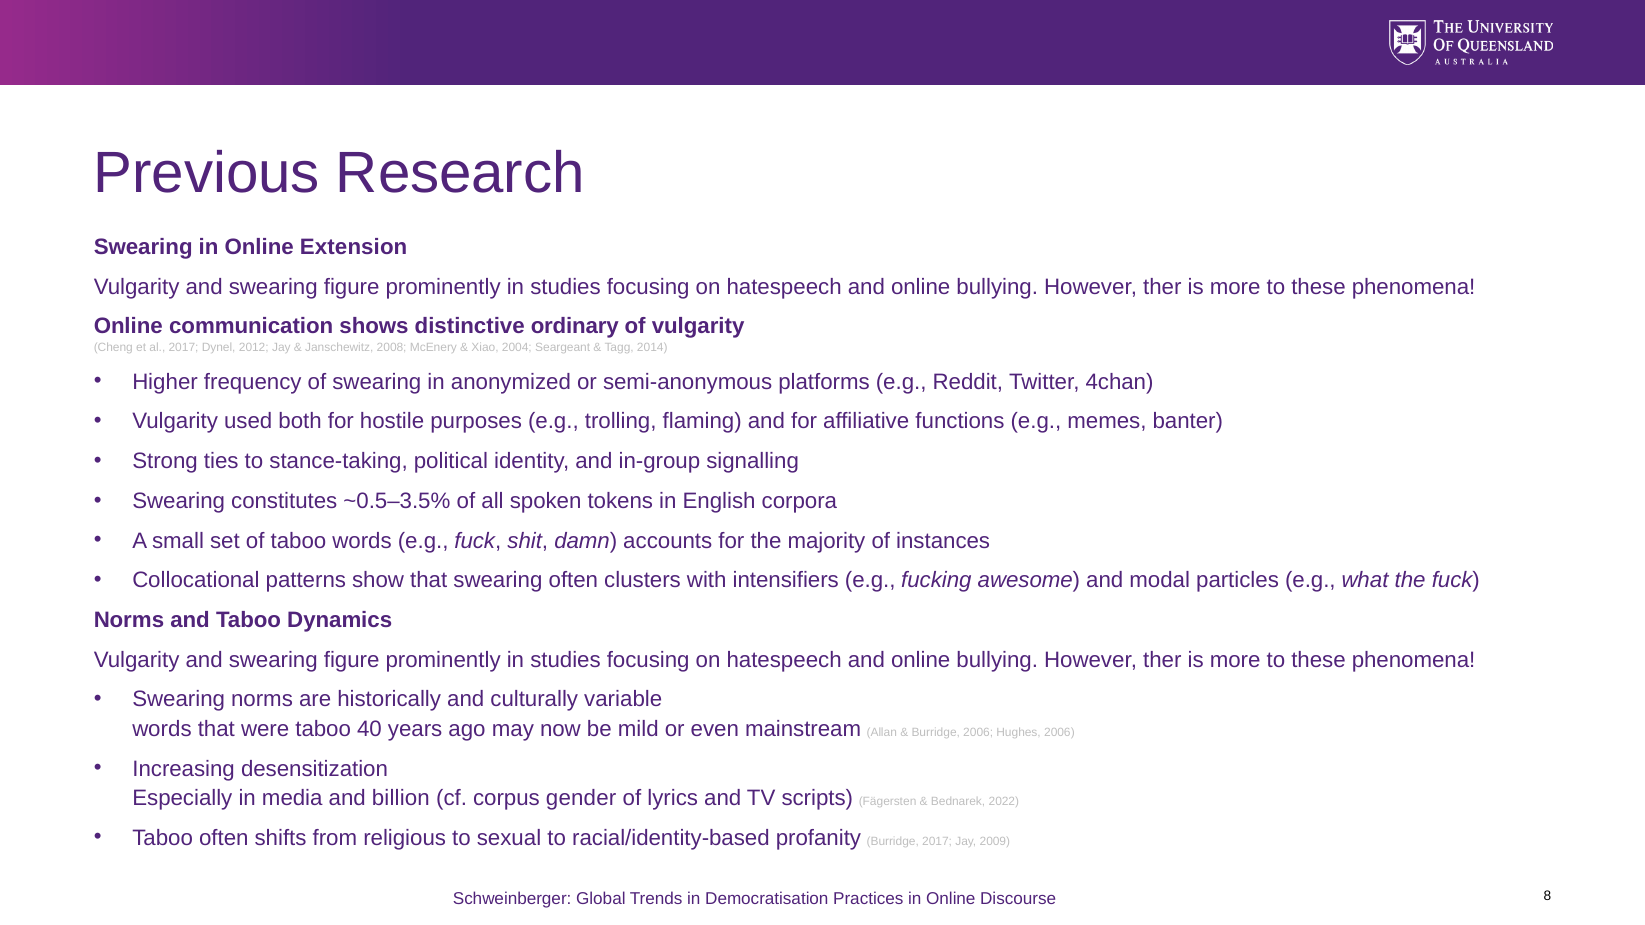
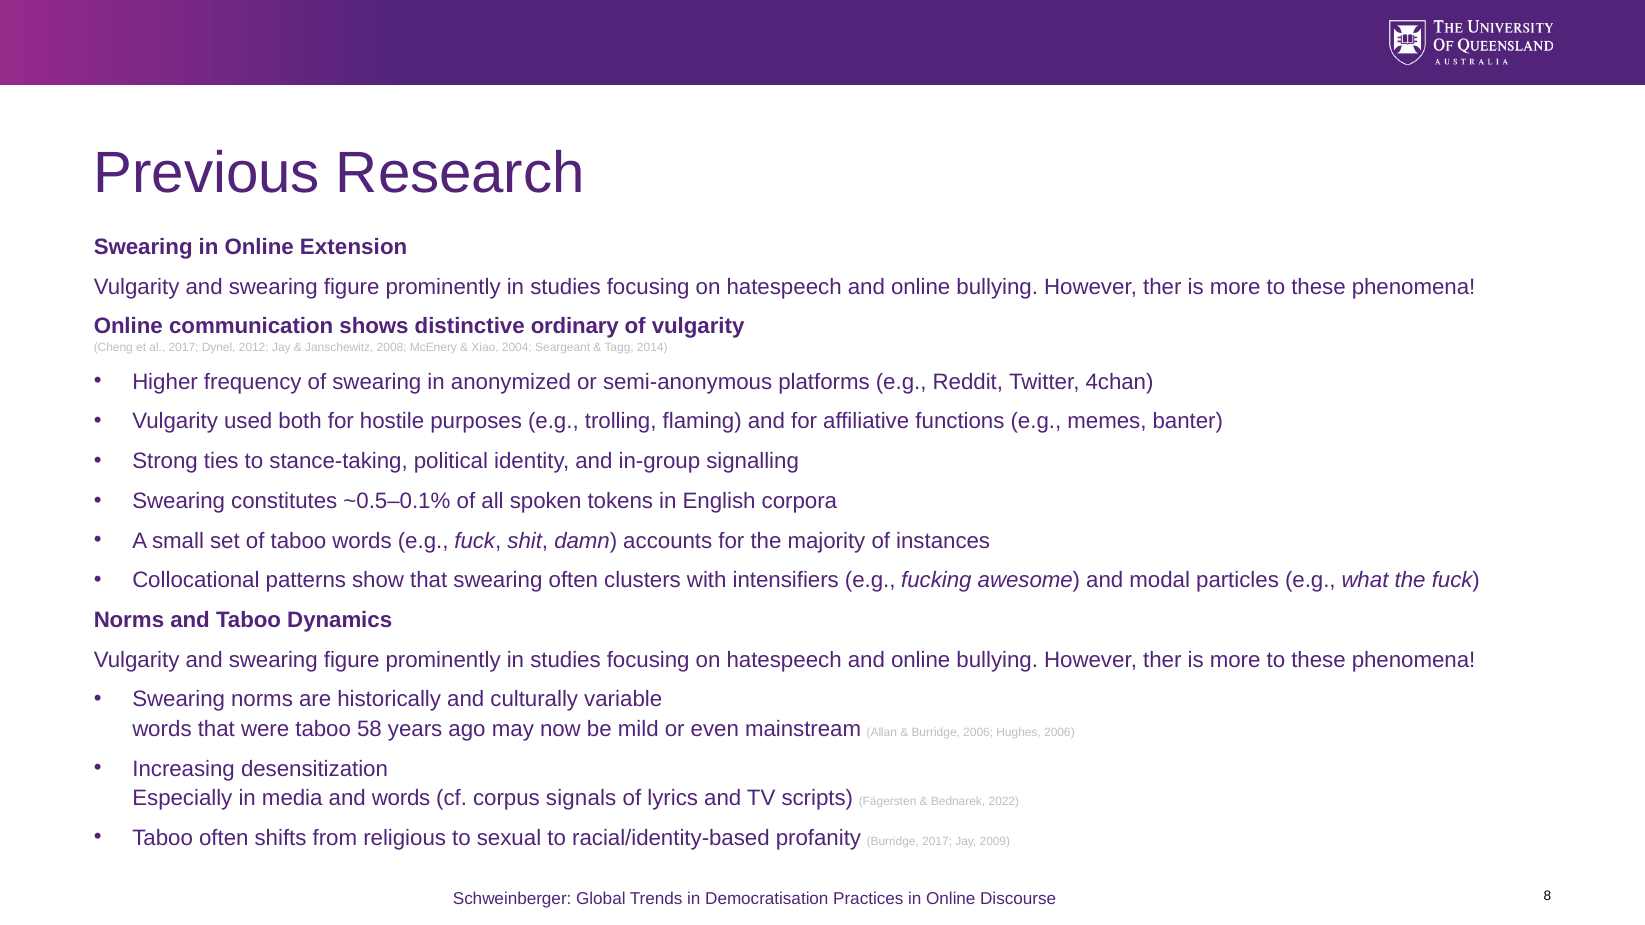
~0.5–3.5%: ~0.5–3.5% -> ~0.5–0.1%
40: 40 -> 58
and billion: billion -> words
gender: gender -> signals
